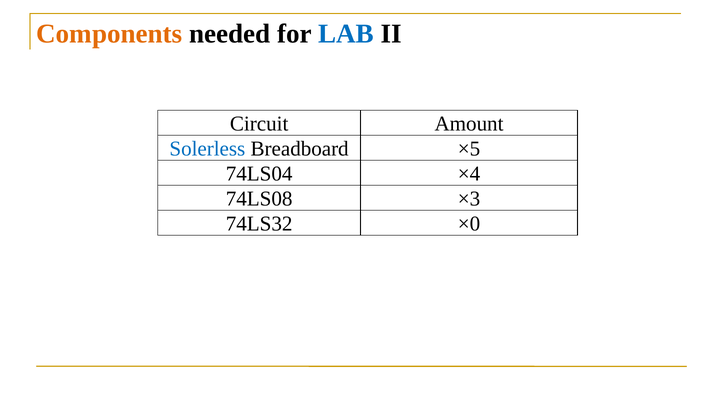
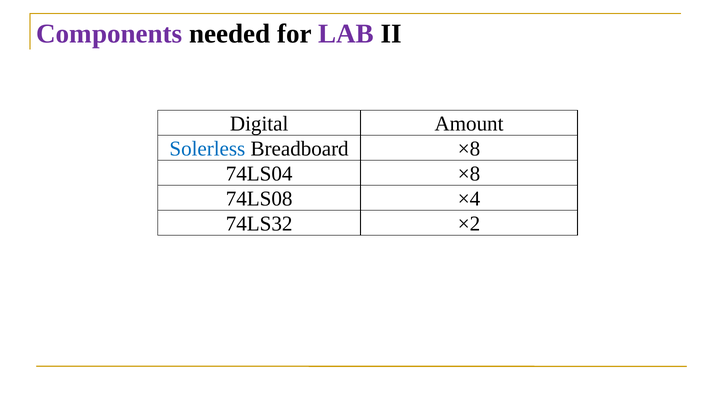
Components colour: orange -> purple
LAB colour: blue -> purple
Circuit: Circuit -> Digital
Breadboard ×5: ×5 -> ×8
74LS04 ×4: ×4 -> ×8
×3: ×3 -> ×4
×0: ×0 -> ×2
